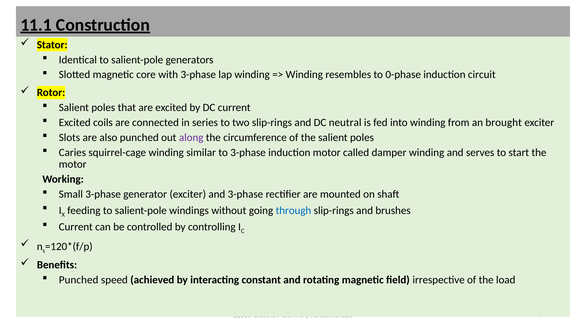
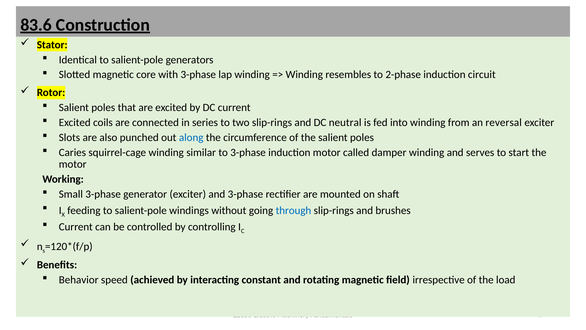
11.1: 11.1 -> 83.6
0-phase: 0-phase -> 2-phase
brought: brought -> reversal
along colour: purple -> blue
Punched at (79, 280): Punched -> Behavior
